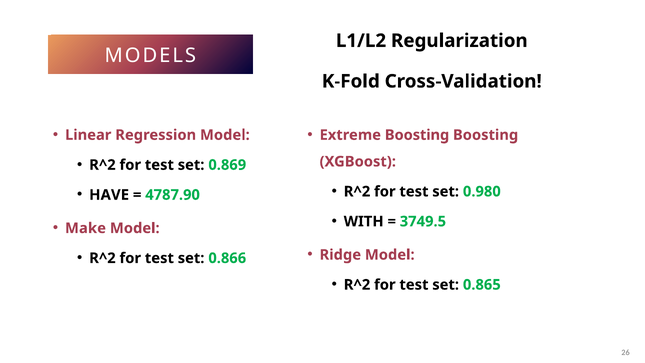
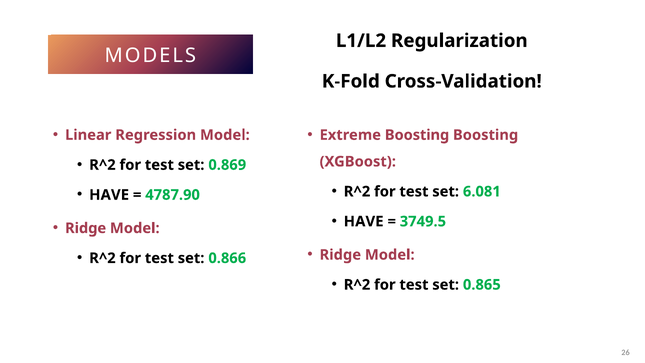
0.980: 0.980 -> 6.081
WITH at (364, 221): WITH -> HAVE
Make at (85, 228): Make -> Ridge
